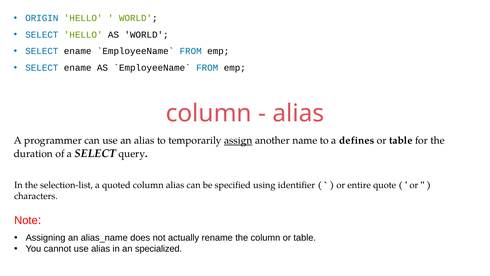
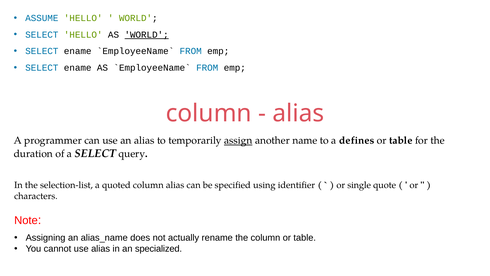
ORIGIN: ORIGIN -> ASSUME
WORLD at (147, 35) underline: none -> present
entire: entire -> single
